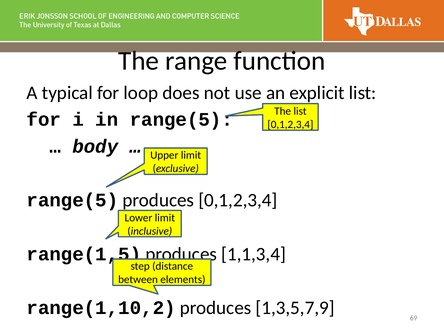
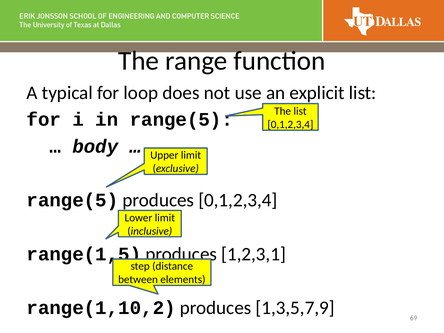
1,1,3,4: 1,1,3,4 -> 1,2,3,1
